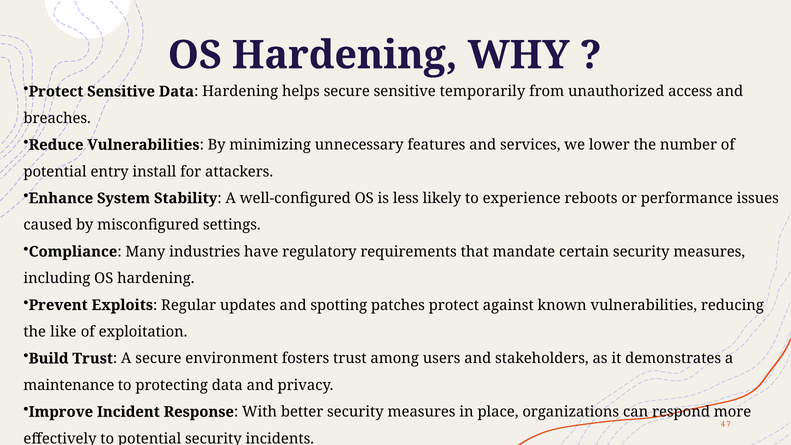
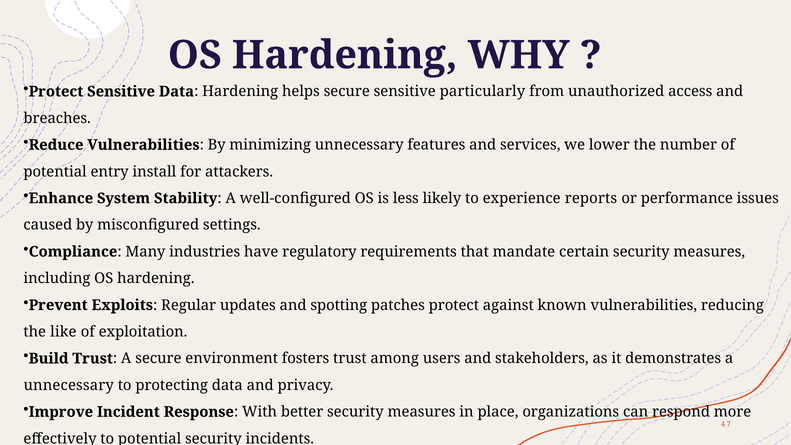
temporarily: temporarily -> particularly
reboots: reboots -> reports
maintenance at (69, 385): maintenance -> unnecessary
